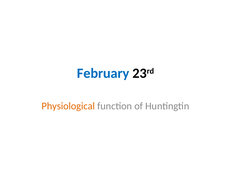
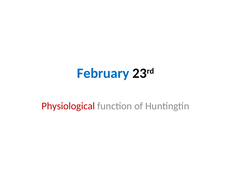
Physiological colour: orange -> red
